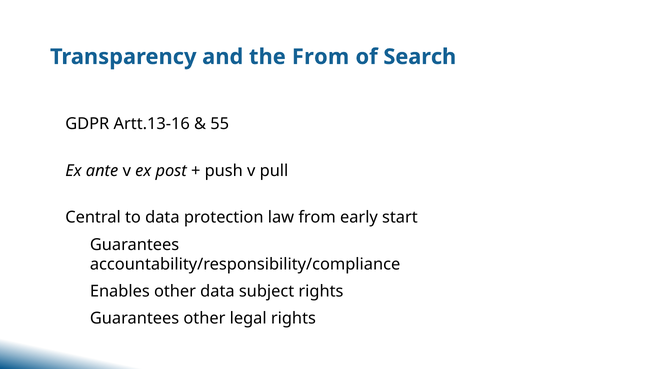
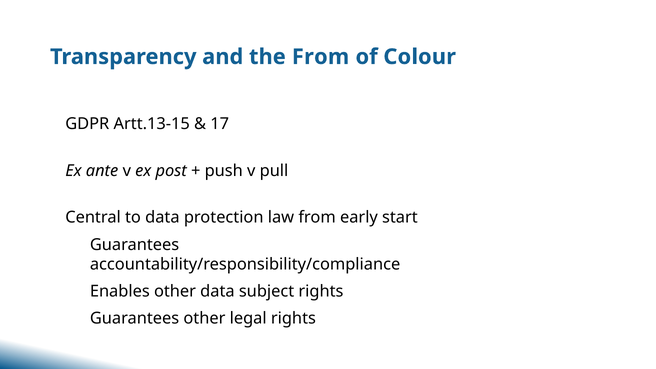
Search: Search -> Colour
Artt.13-16: Artt.13-16 -> Artt.13-15
55: 55 -> 17
